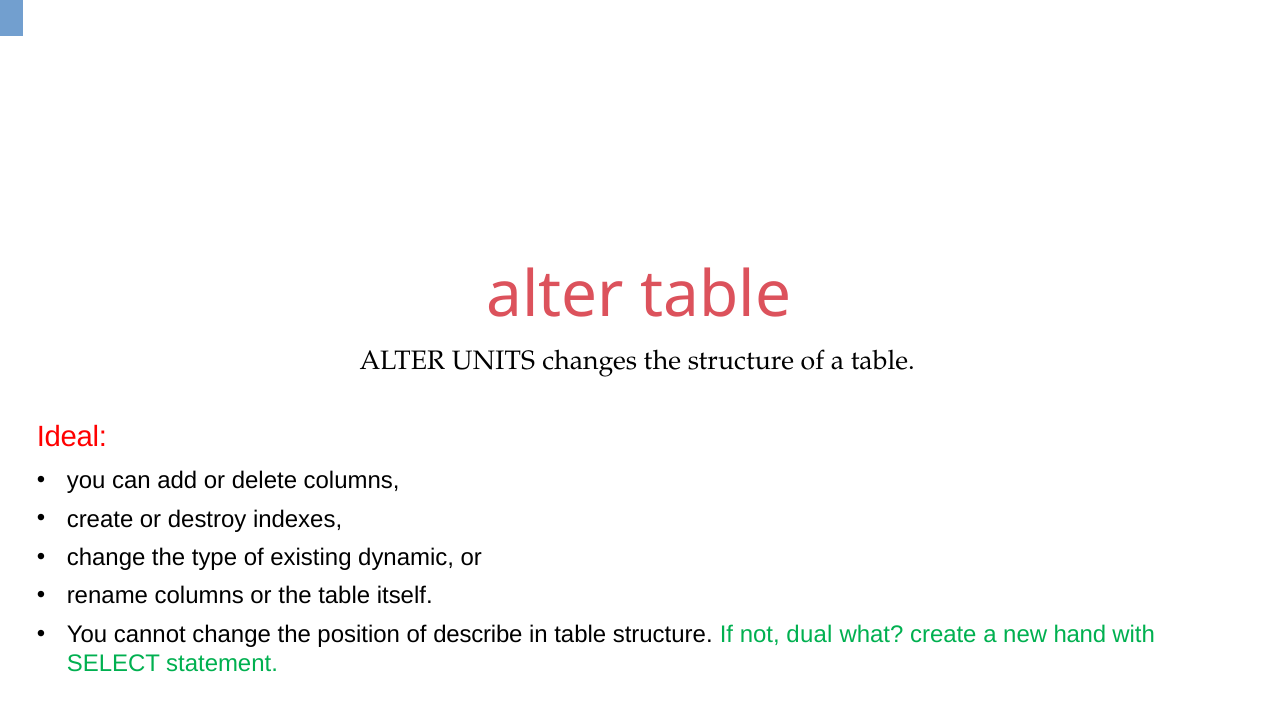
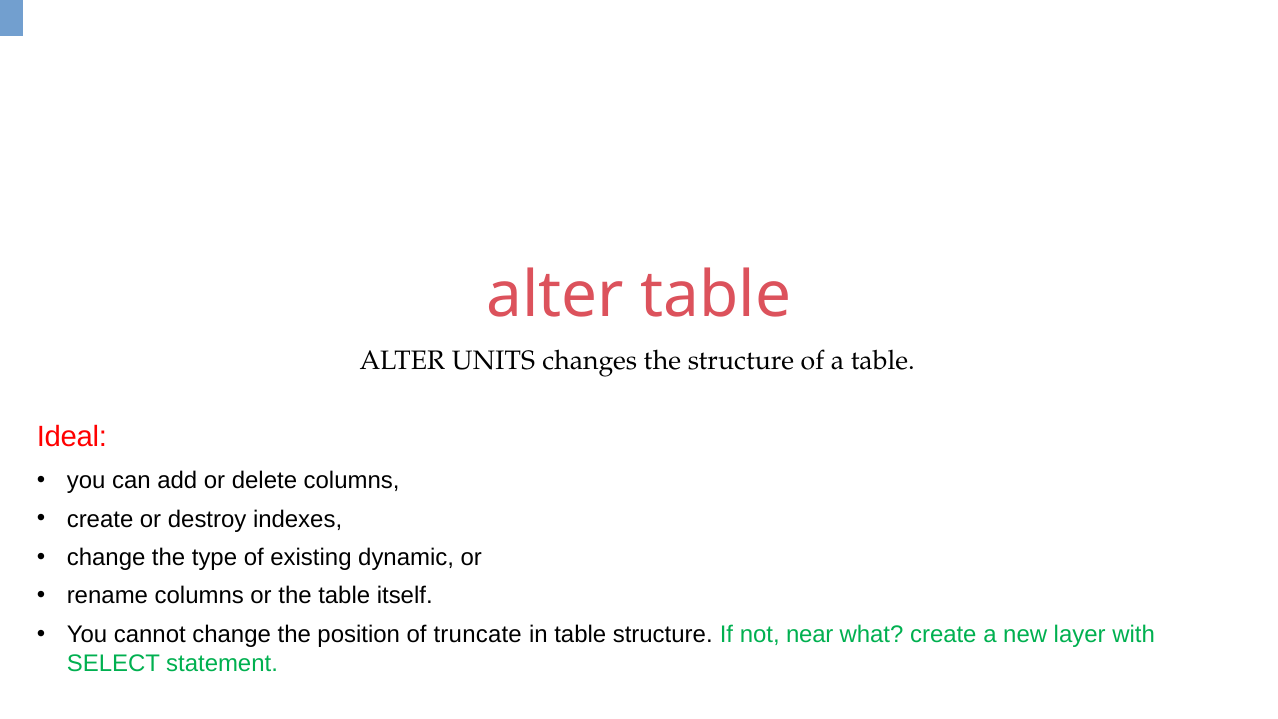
describe: describe -> truncate
dual: dual -> near
hand: hand -> layer
